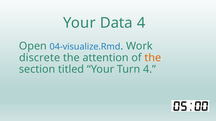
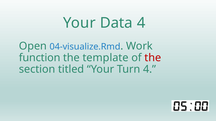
discrete: discrete -> function
attention: attention -> template
the at (153, 58) colour: orange -> red
